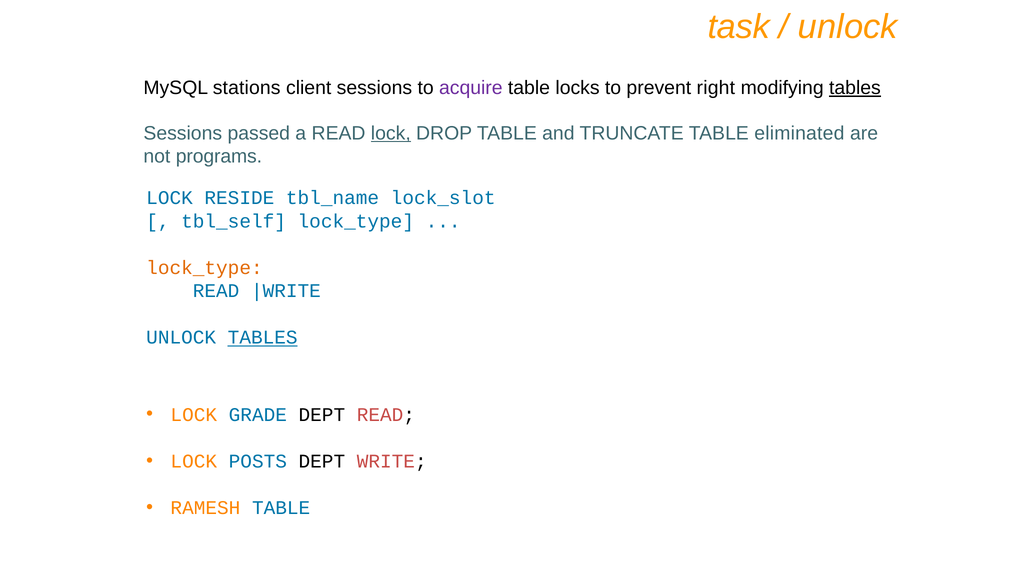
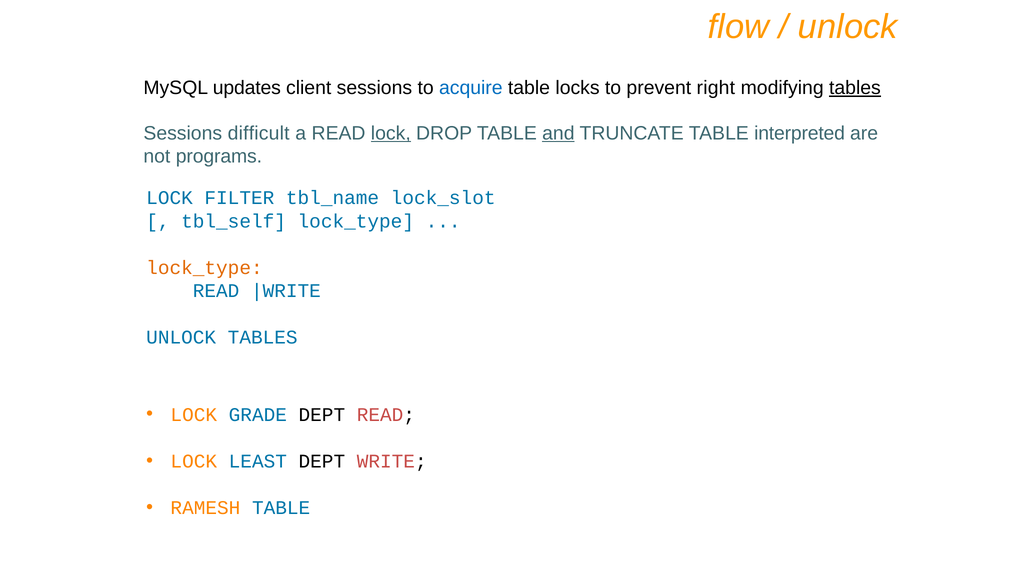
task: task -> flow
stations: stations -> updates
acquire colour: purple -> blue
passed: passed -> difficult
and underline: none -> present
eliminated: eliminated -> interpreted
RESIDE: RESIDE -> FILTER
TABLES at (263, 338) underline: present -> none
POSTS: POSTS -> LEAST
